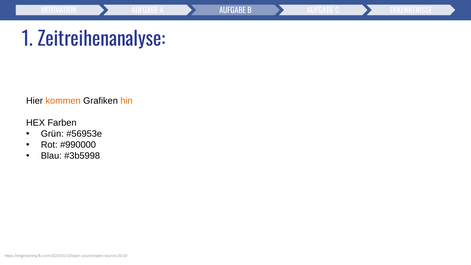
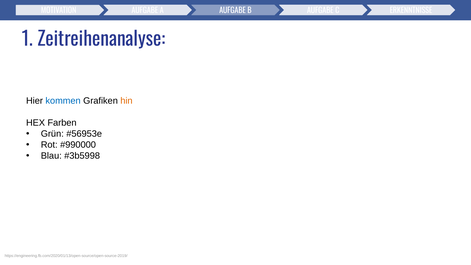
kommen colour: orange -> blue
